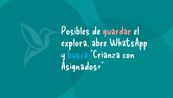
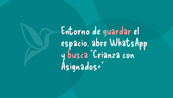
Posibles: Posibles -> Entorno
explora: explora -> espacio
busca colour: light blue -> pink
